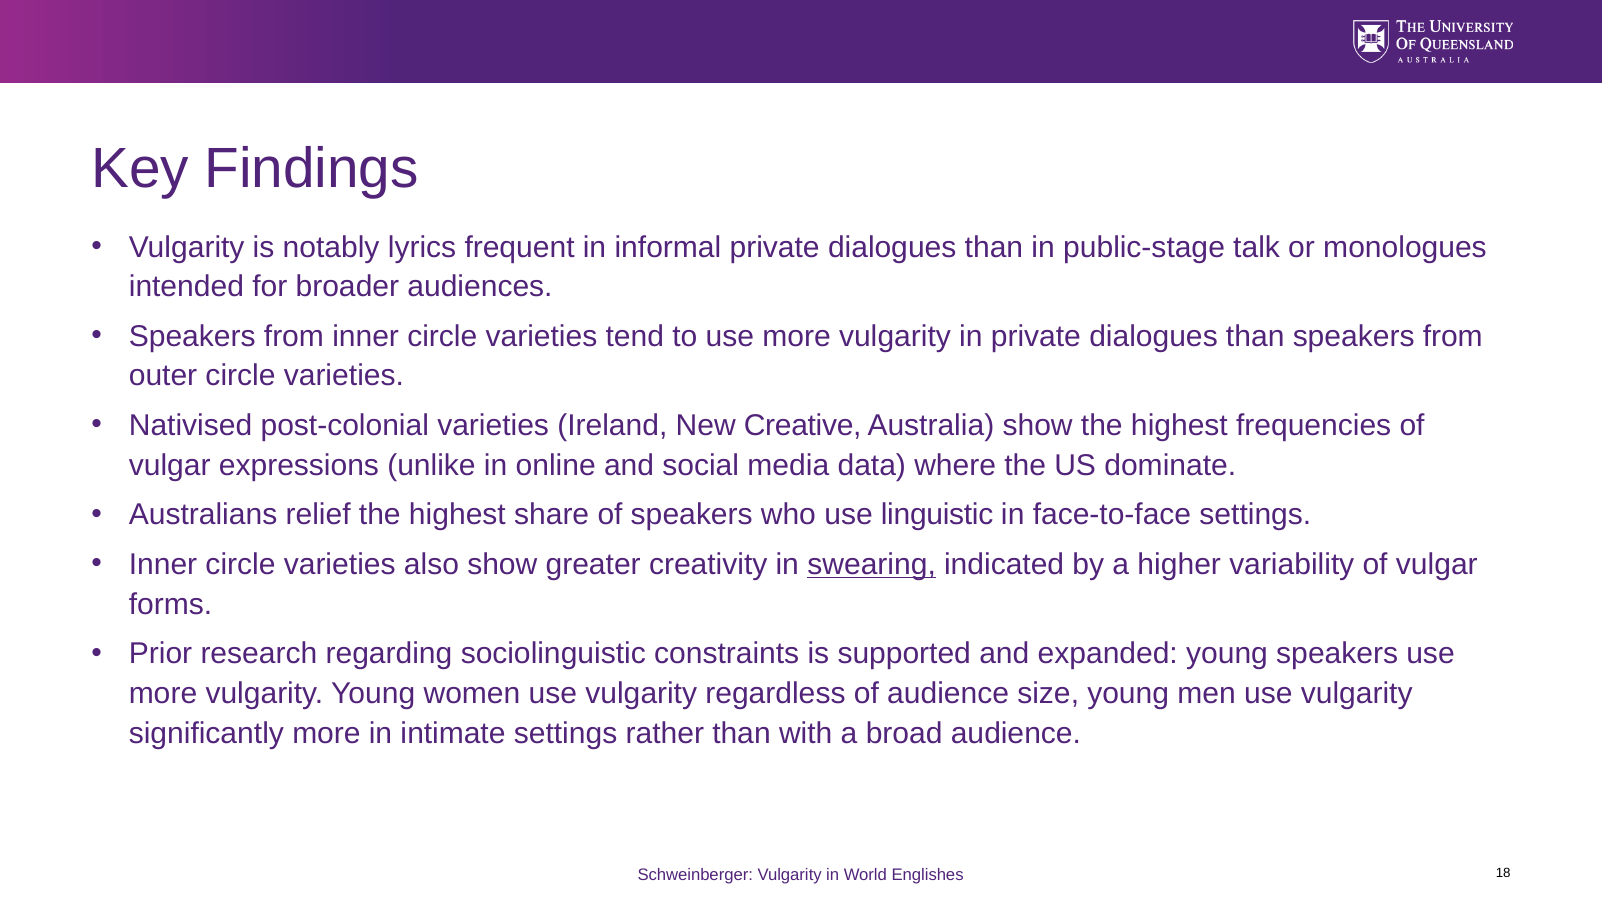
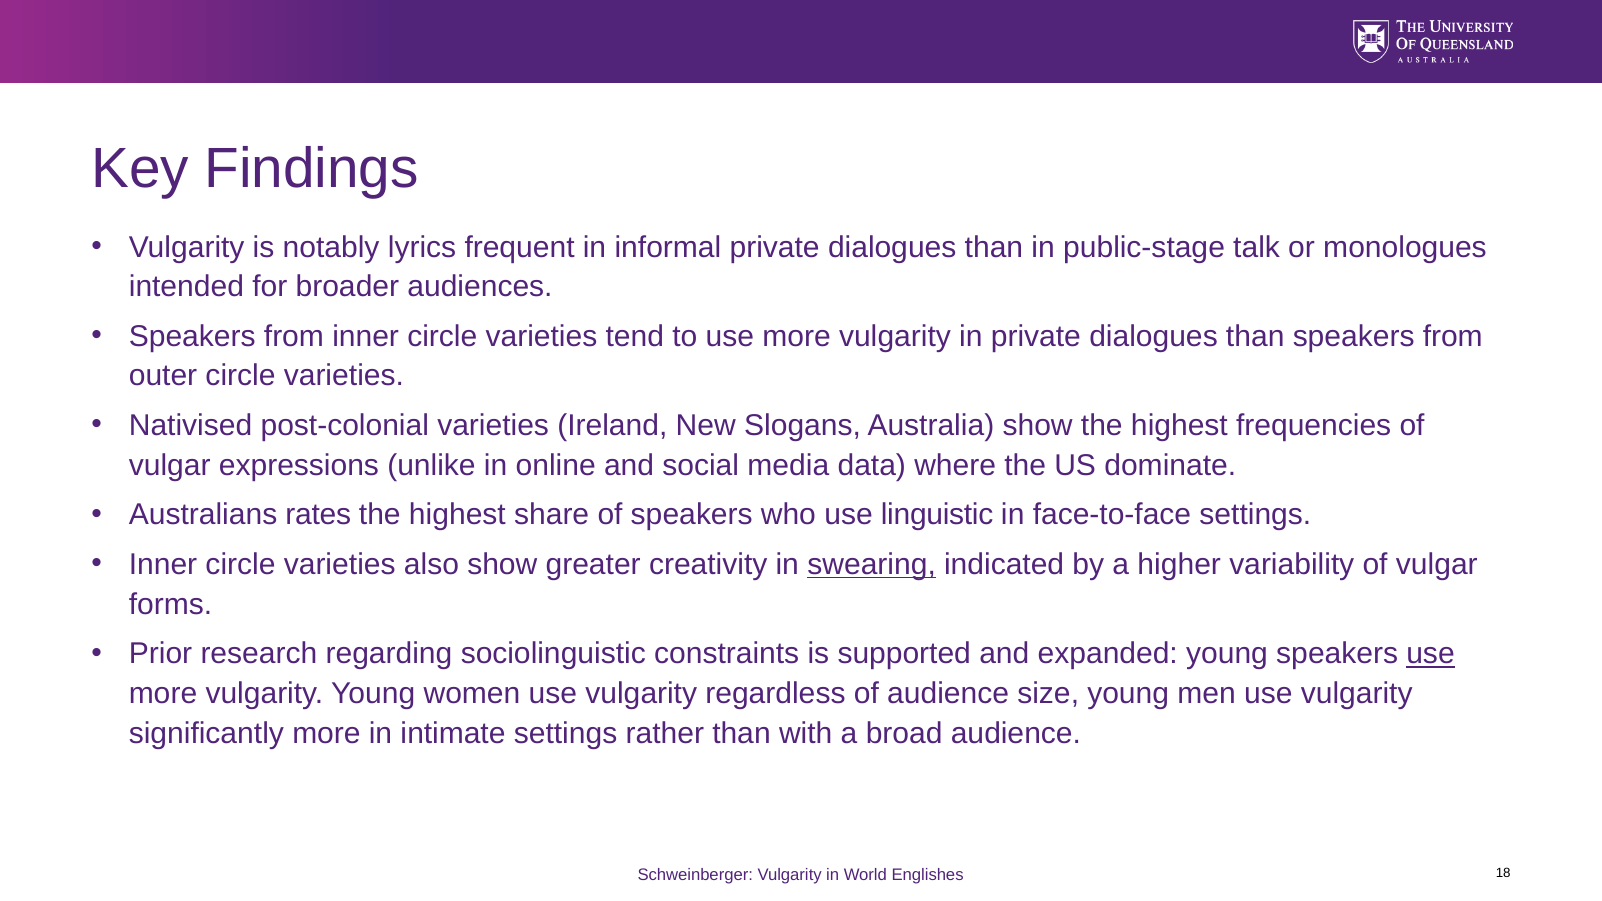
Creative: Creative -> Slogans
relief: relief -> rates
use at (1431, 654) underline: none -> present
